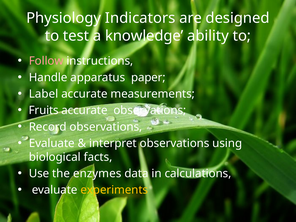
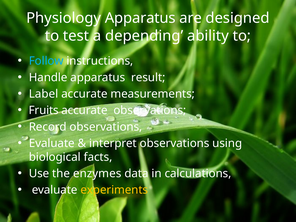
Physiology Indicators: Indicators -> Apparatus
knowledge: knowledge -> depending
Follow colour: pink -> light blue
paper: paper -> result
